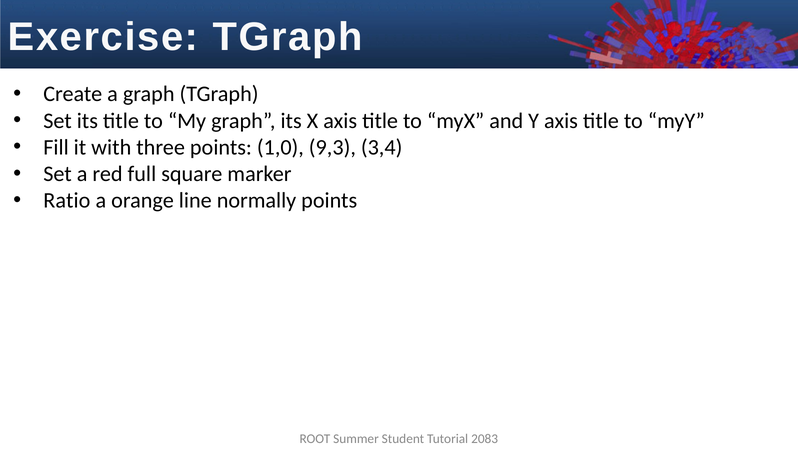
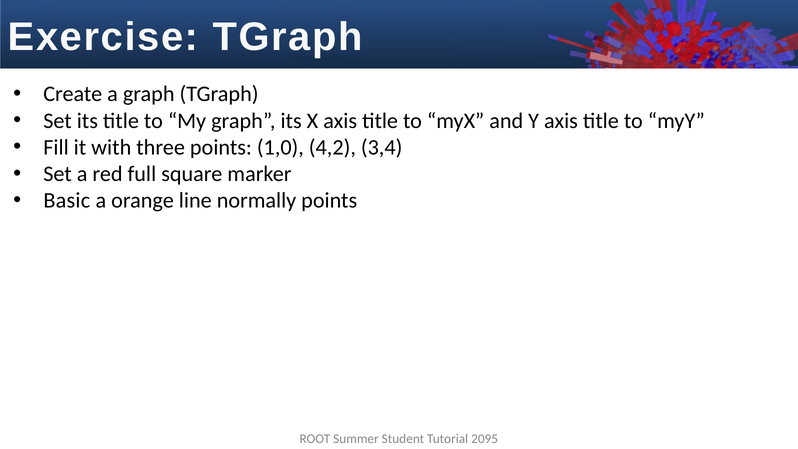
9,3: 9,3 -> 4,2
Ratio: Ratio -> Basic
2083: 2083 -> 2095
